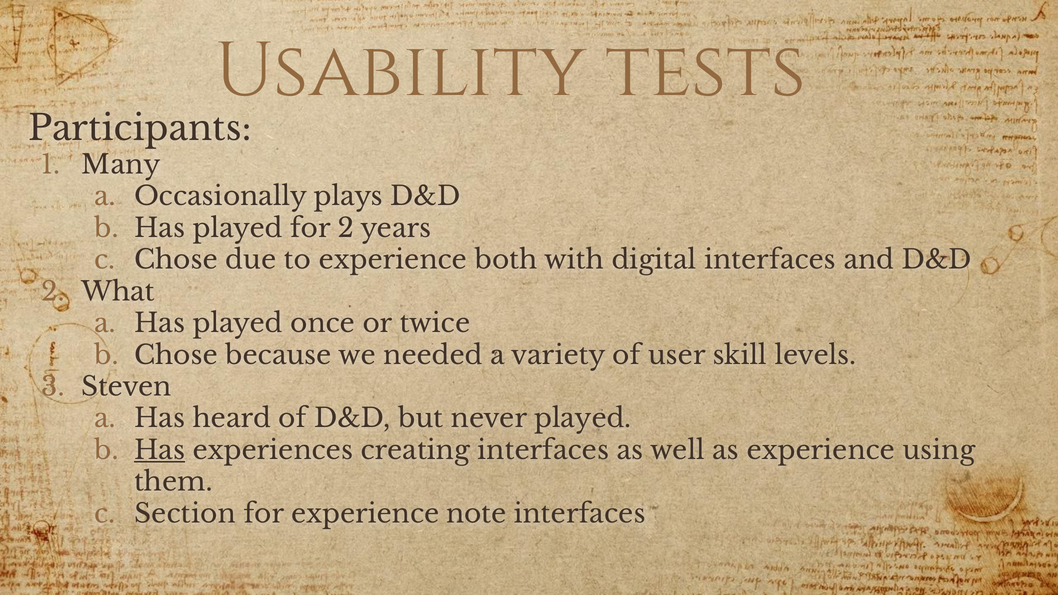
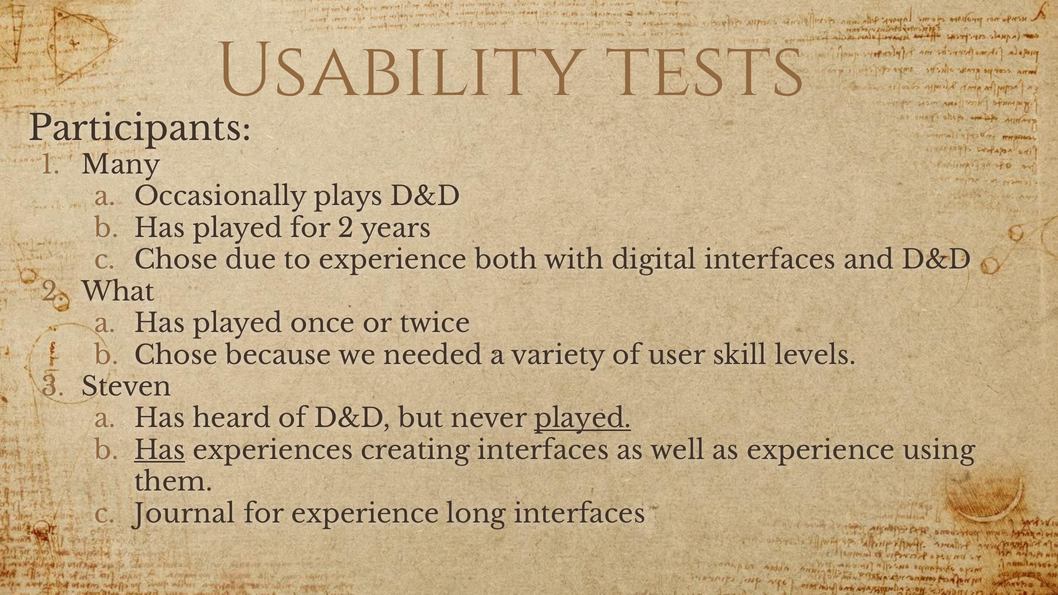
played at (583, 419) underline: none -> present
Section: Section -> Journal
note: note -> long
